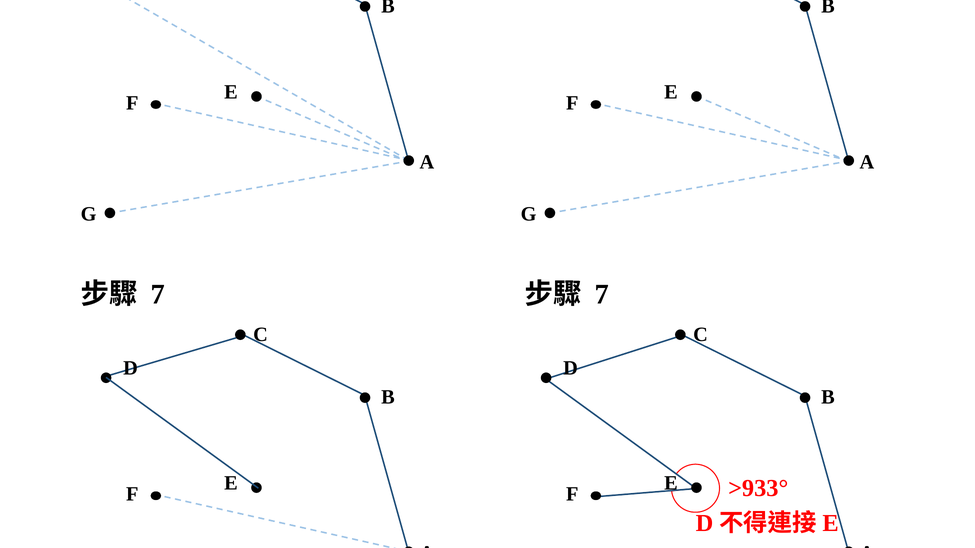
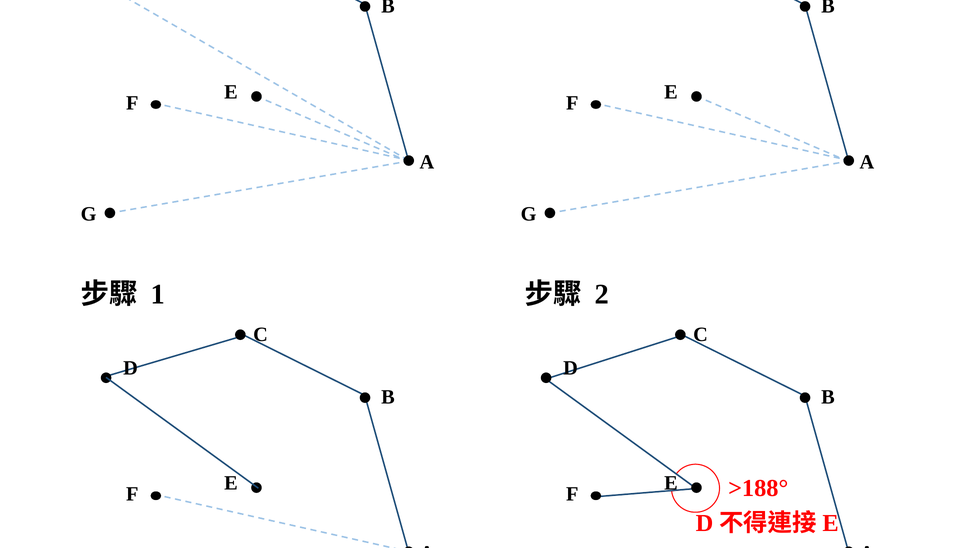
7 at (158, 295): 7 -> 1
7 at (602, 295): 7 -> 2
>933°: >933° -> >188°
